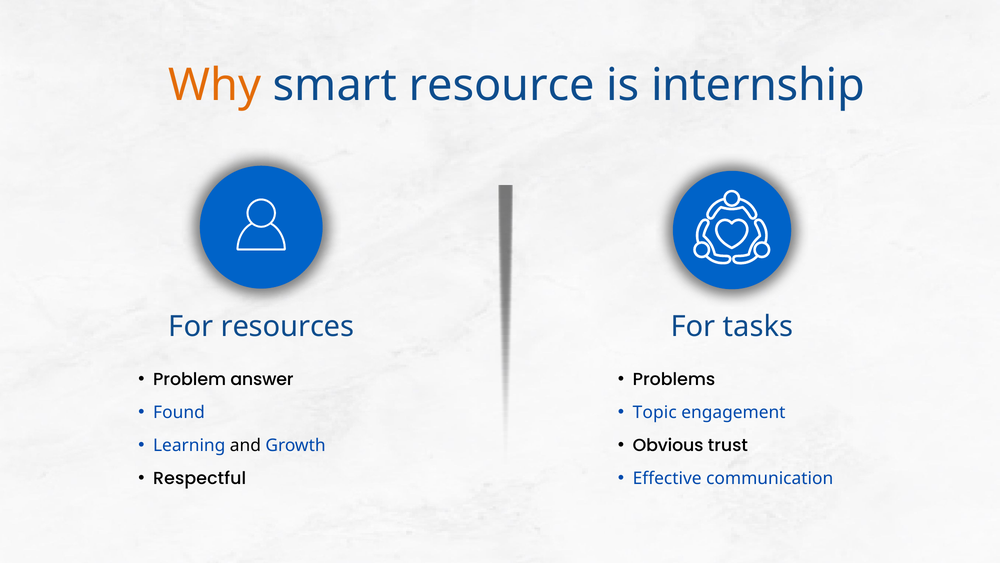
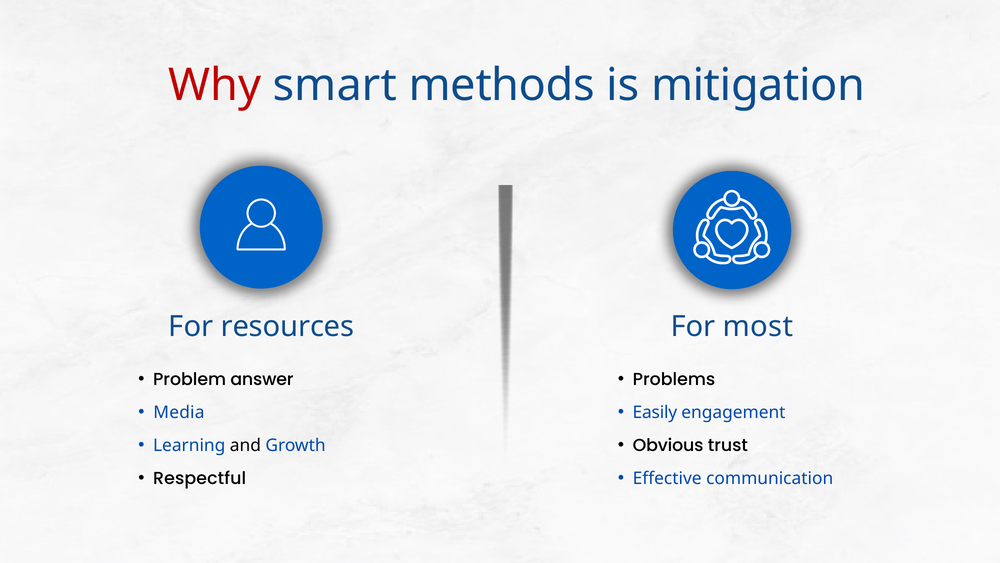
Why colour: orange -> red
resource: resource -> methods
internship: internship -> mitigation
tasks: tasks -> most
Found: Found -> Media
Topic: Topic -> Easily
